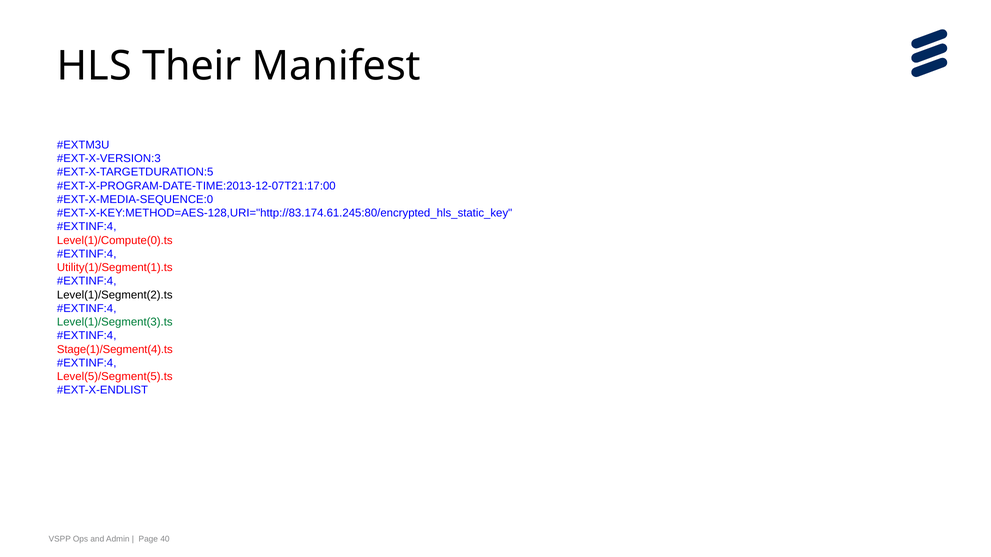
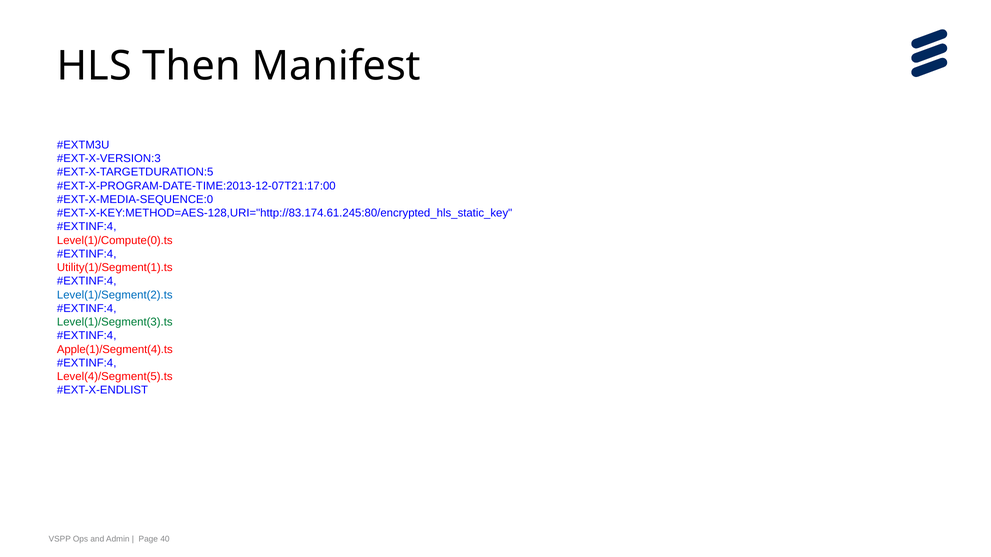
Their: Their -> Then
Level(1)/Segment(2).ts colour: black -> blue
Stage(1)/Segment(4).ts: Stage(1)/Segment(4).ts -> Apple(1)/Segment(4).ts
Level(5)/Segment(5).ts: Level(5)/Segment(5).ts -> Level(4)/Segment(5).ts
